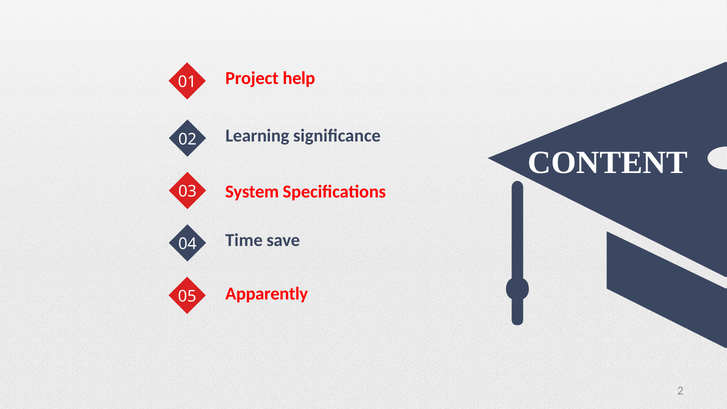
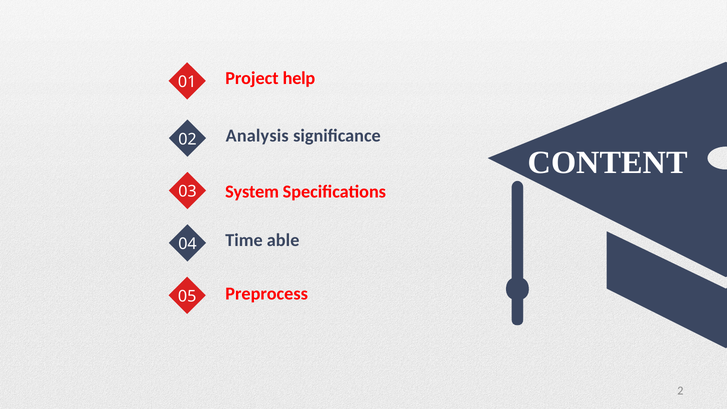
Learning: Learning -> Analysis
save: save -> able
Apparently: Apparently -> Preprocess
